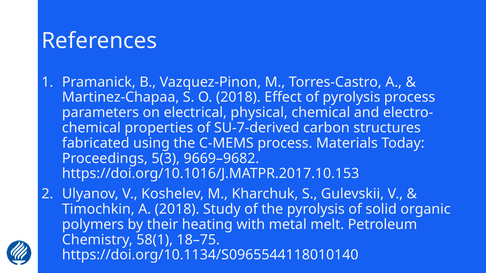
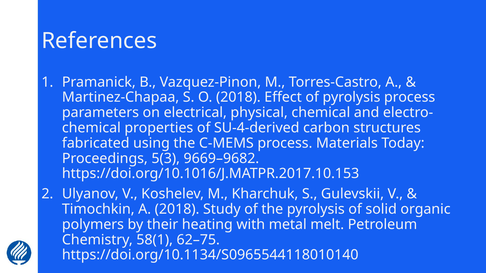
SU-7-derived: SU-7-derived -> SU-4-derived
18–75: 18–75 -> 62–75
